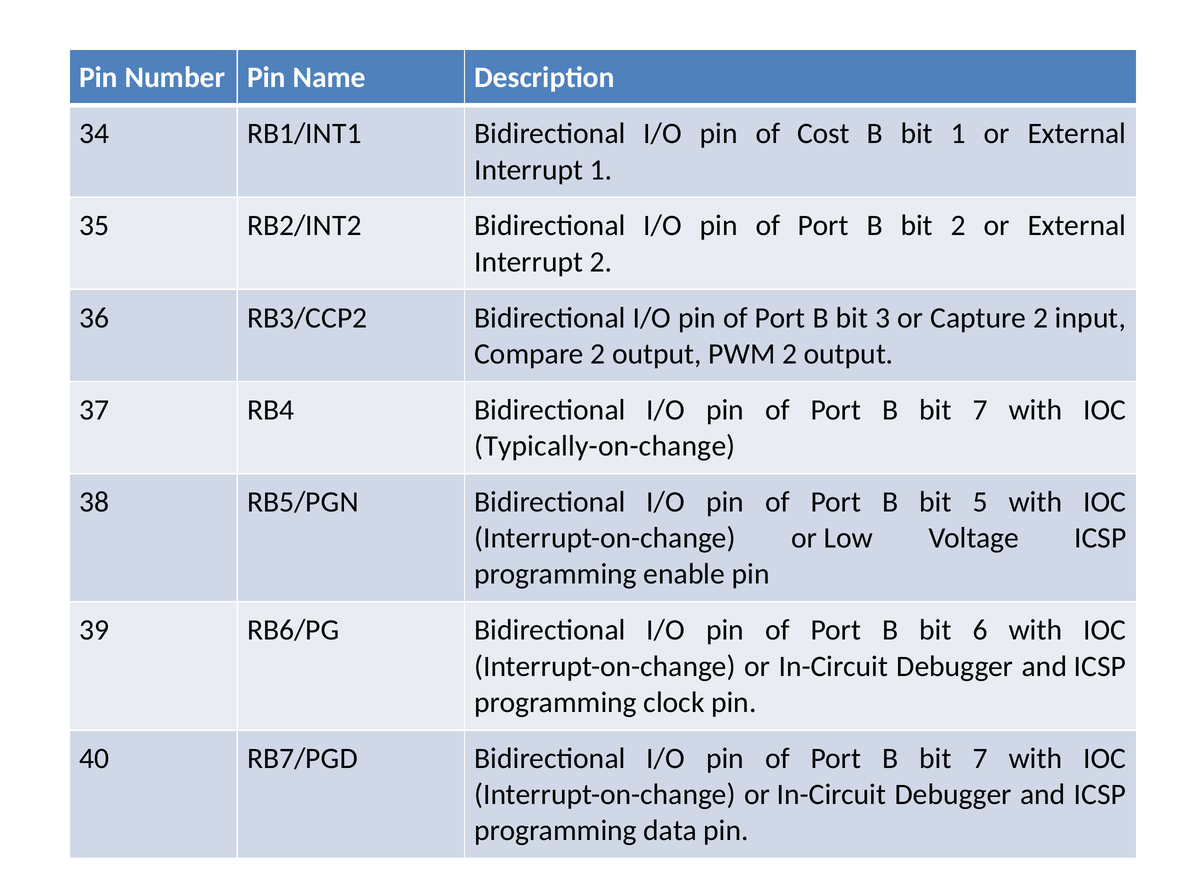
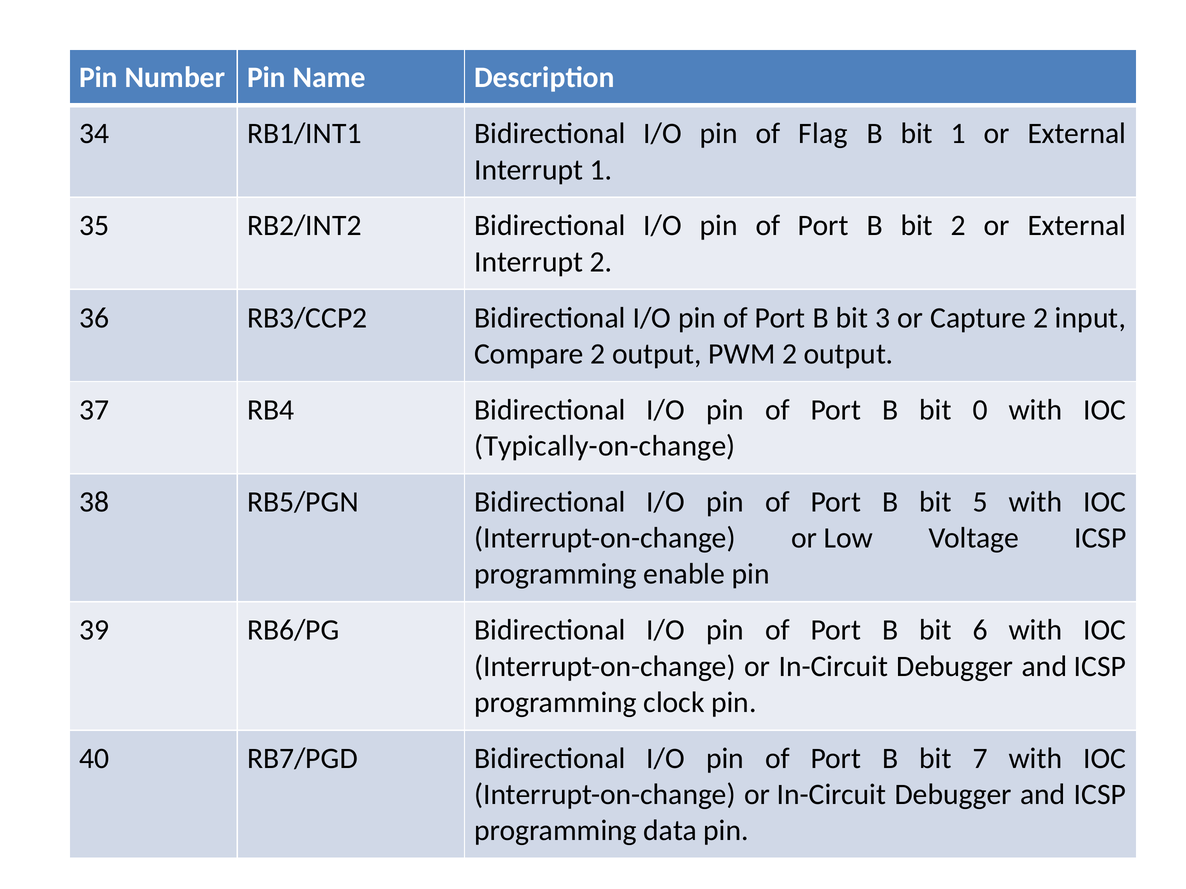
Cost: Cost -> Flag
7 at (980, 410): 7 -> 0
